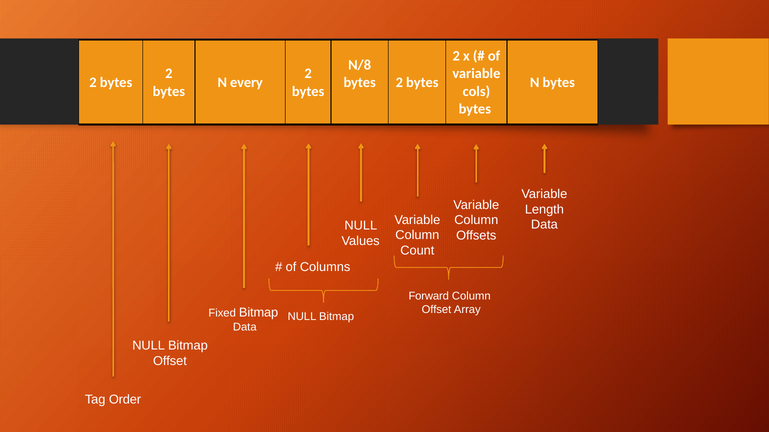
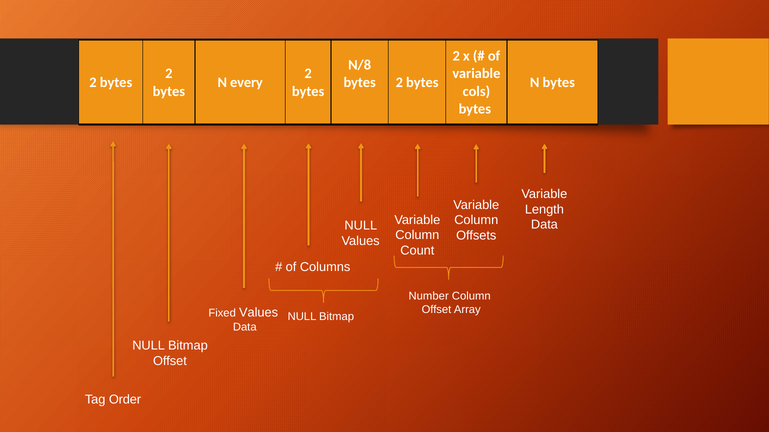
Forward: Forward -> Number
Fixed Bitmap: Bitmap -> Values
